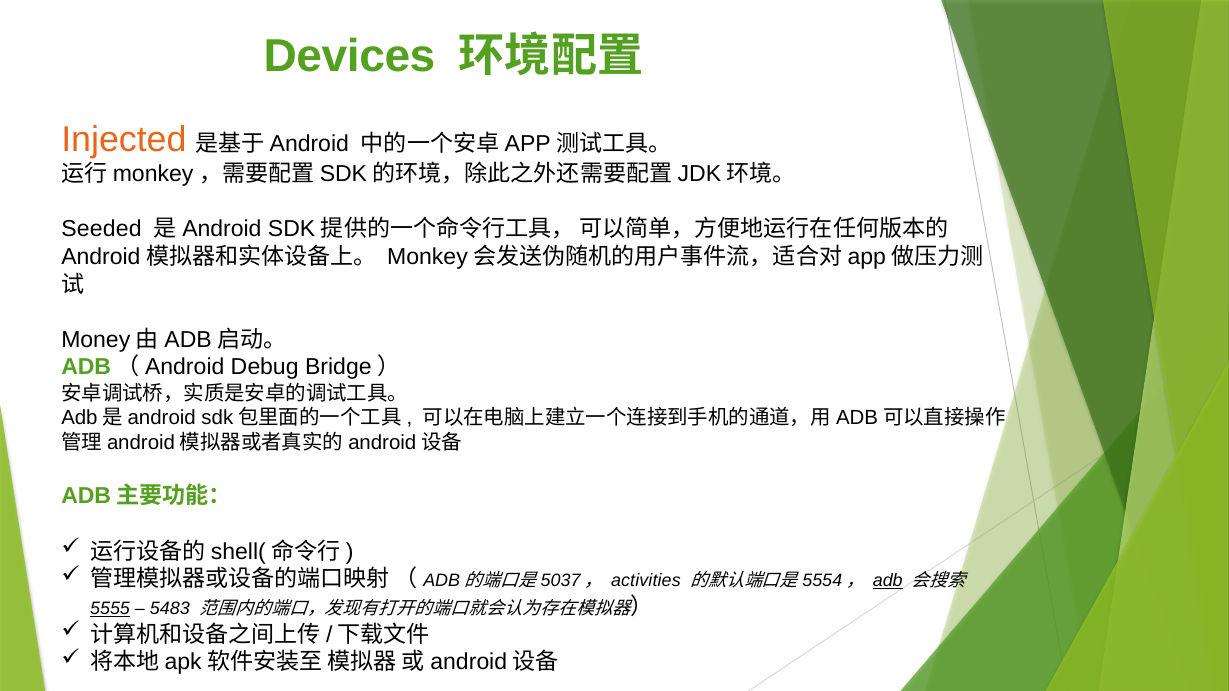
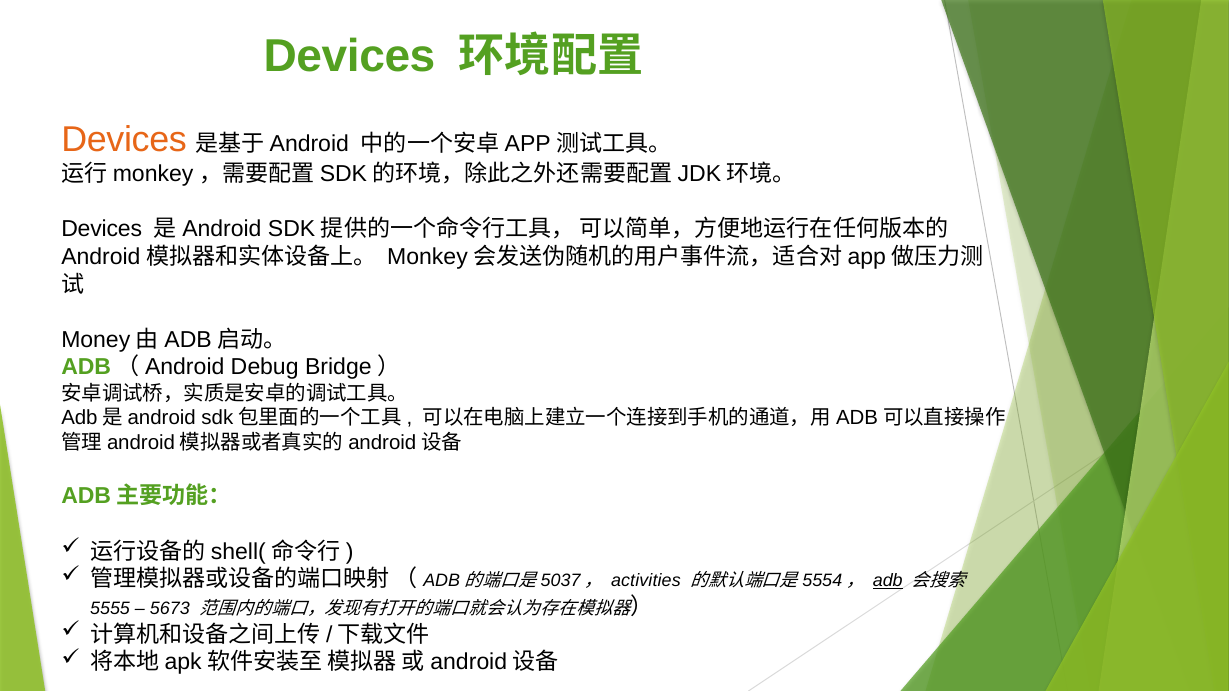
Injected at (124, 140): Injected -> Devices
Seeded at (101, 229): Seeded -> Devices
5555 underline: present -> none
5483: 5483 -> 5673
